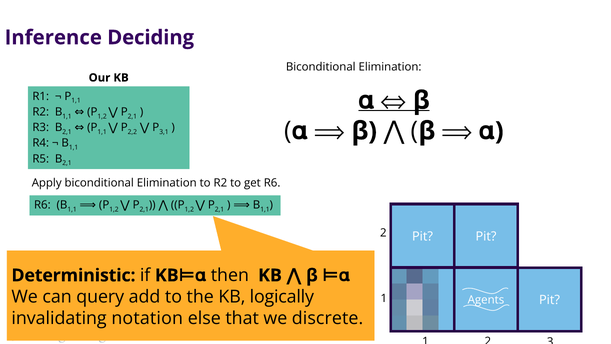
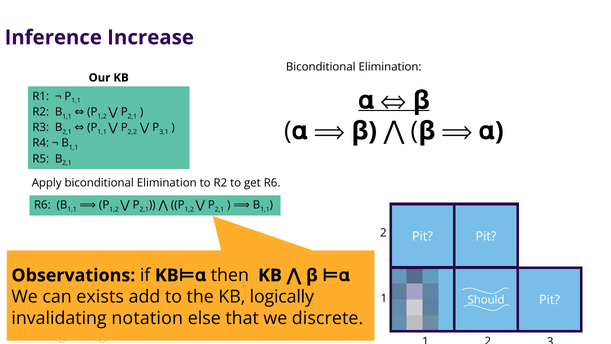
Deciding: Deciding -> Increase
Deterministic: Deterministic -> Observations
query: query -> exists
Agents: Agents -> Should
